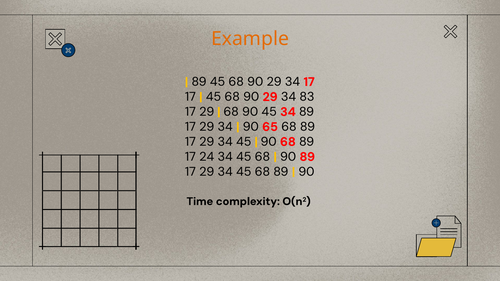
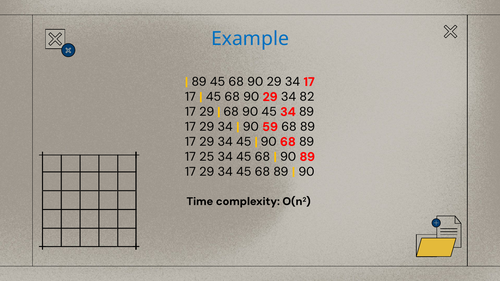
Example colour: orange -> blue
83: 83 -> 82
65: 65 -> 59
24: 24 -> 25
